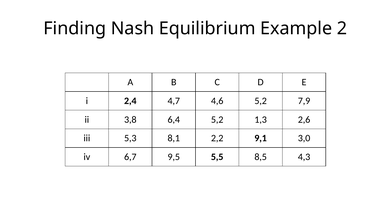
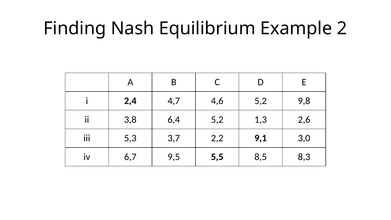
7,9: 7,9 -> 9,8
8,1: 8,1 -> 3,7
4,3: 4,3 -> 8,3
